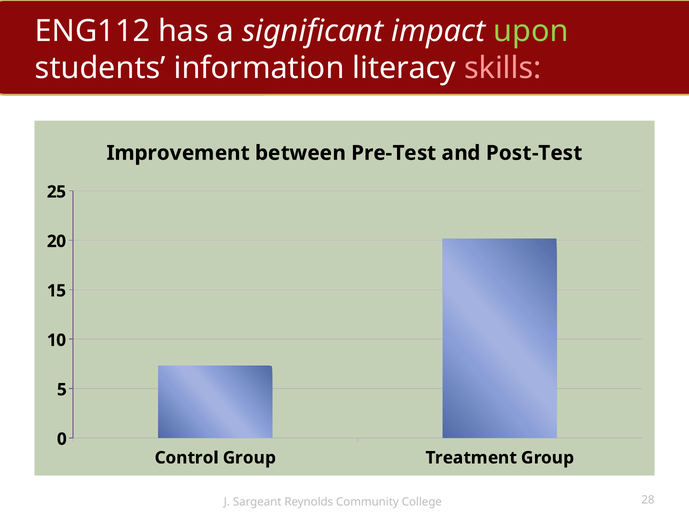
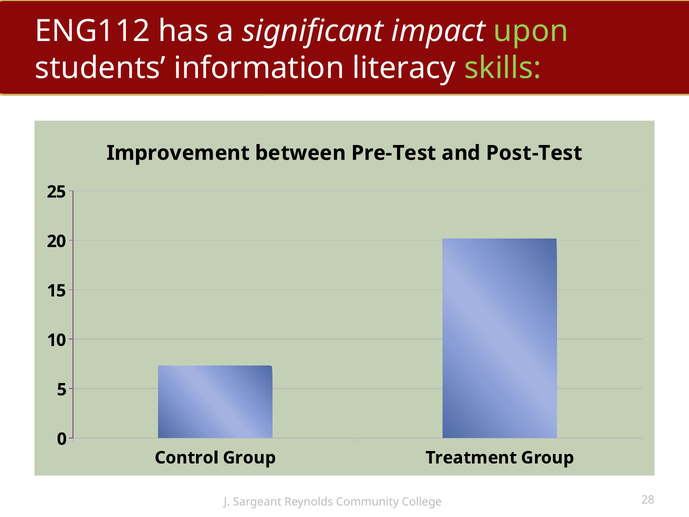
skills colour: pink -> light green
